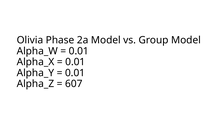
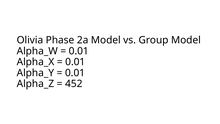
607: 607 -> 452
